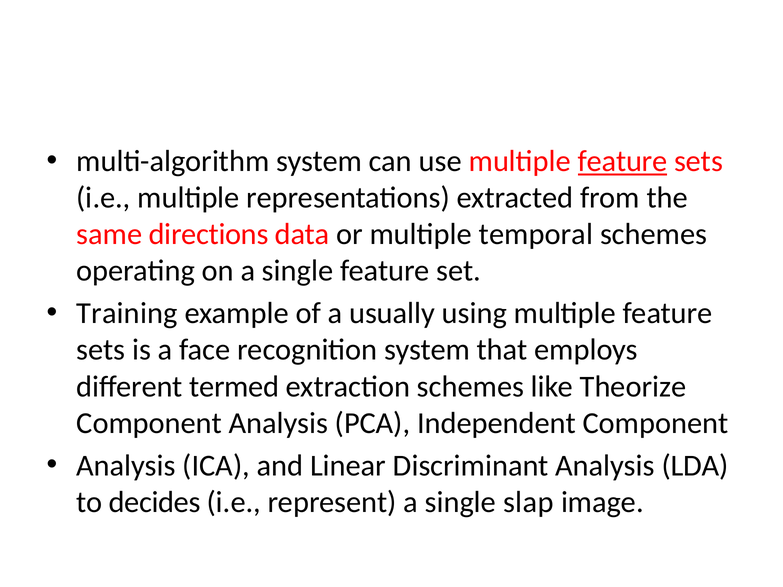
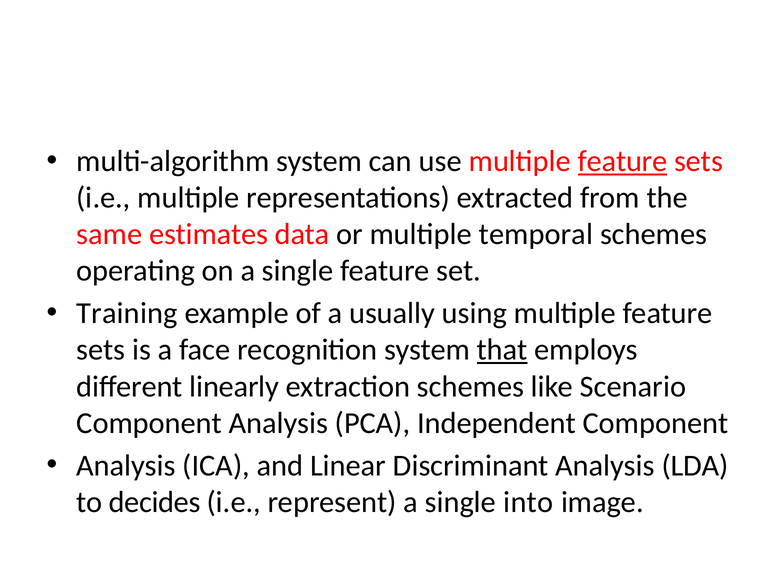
directions: directions -> estimates
that underline: none -> present
termed: termed -> linearly
Theorize: Theorize -> Scenario
slap: slap -> into
